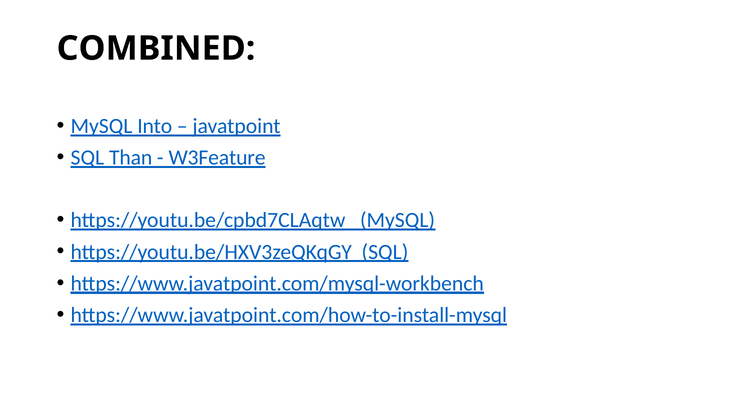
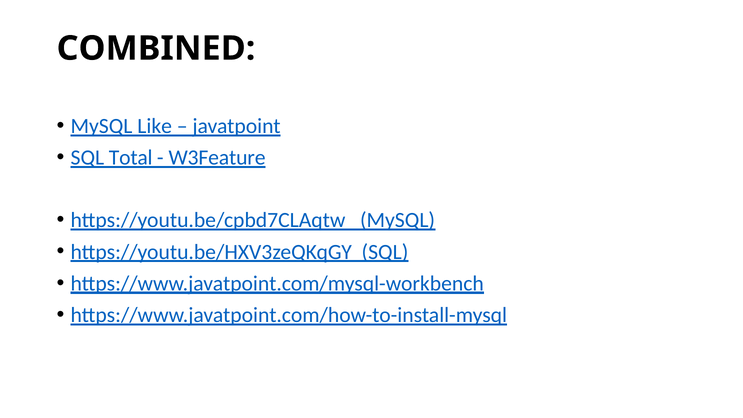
Into: Into -> Like
Than: Than -> Total
